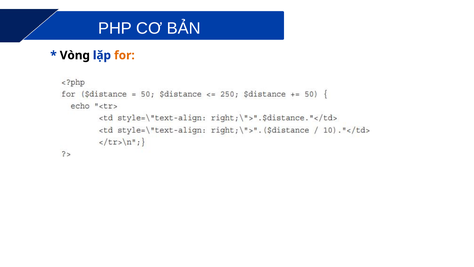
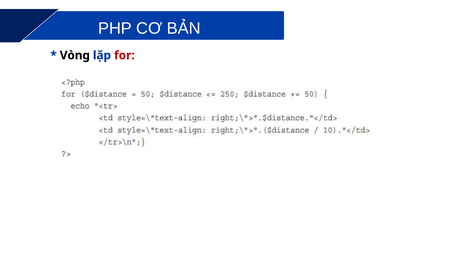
for colour: orange -> red
